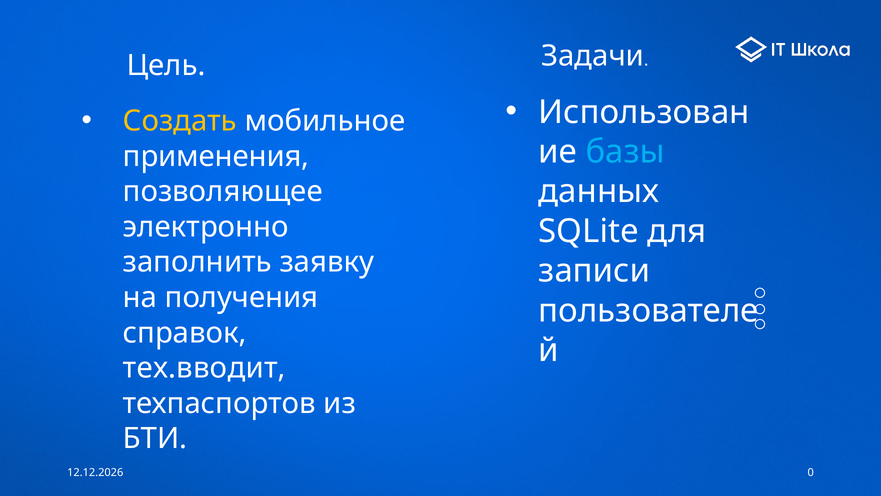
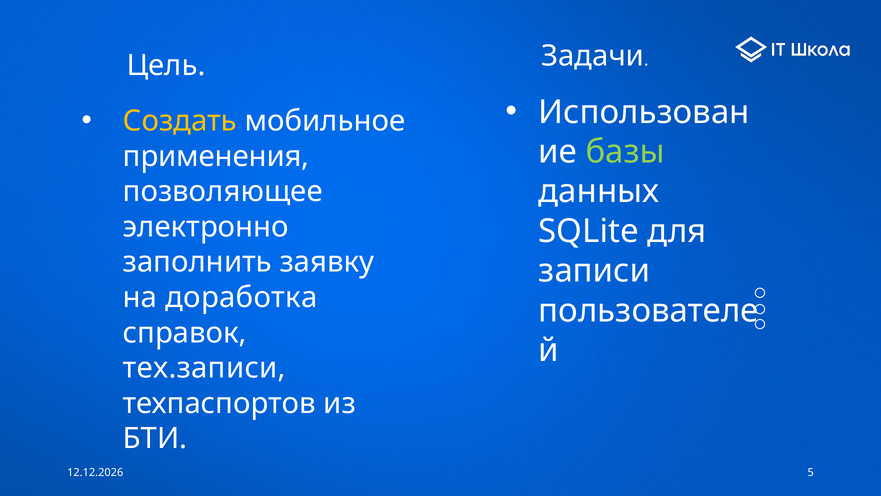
базы colour: light blue -> light green
получения: получения -> доработка
тех.вводит: тех.вводит -> тех.записи
0: 0 -> 5
